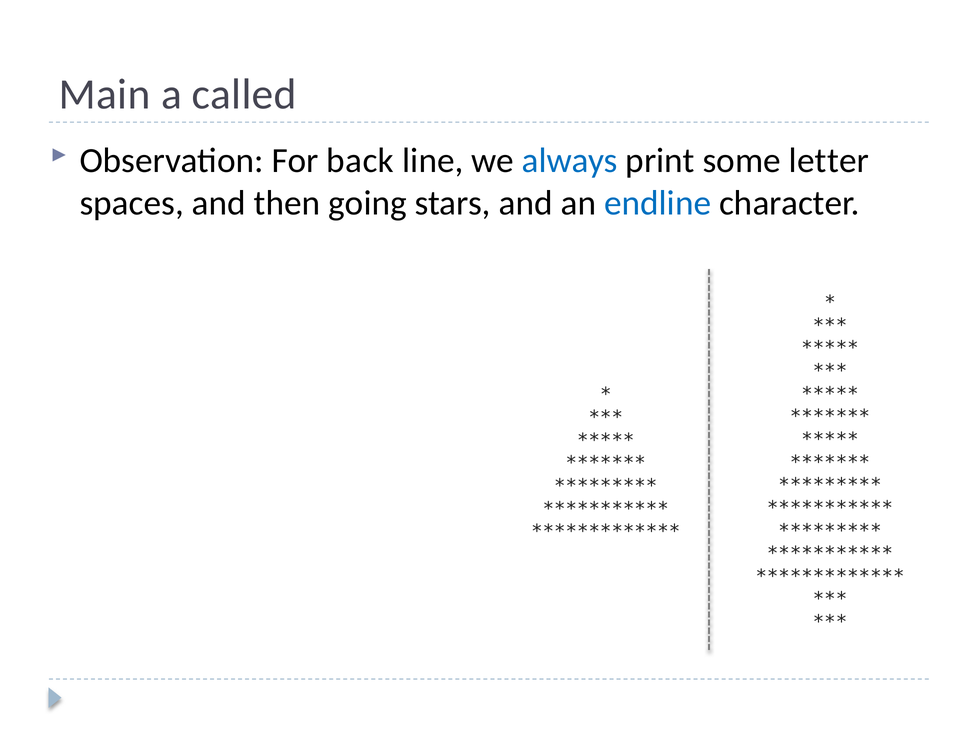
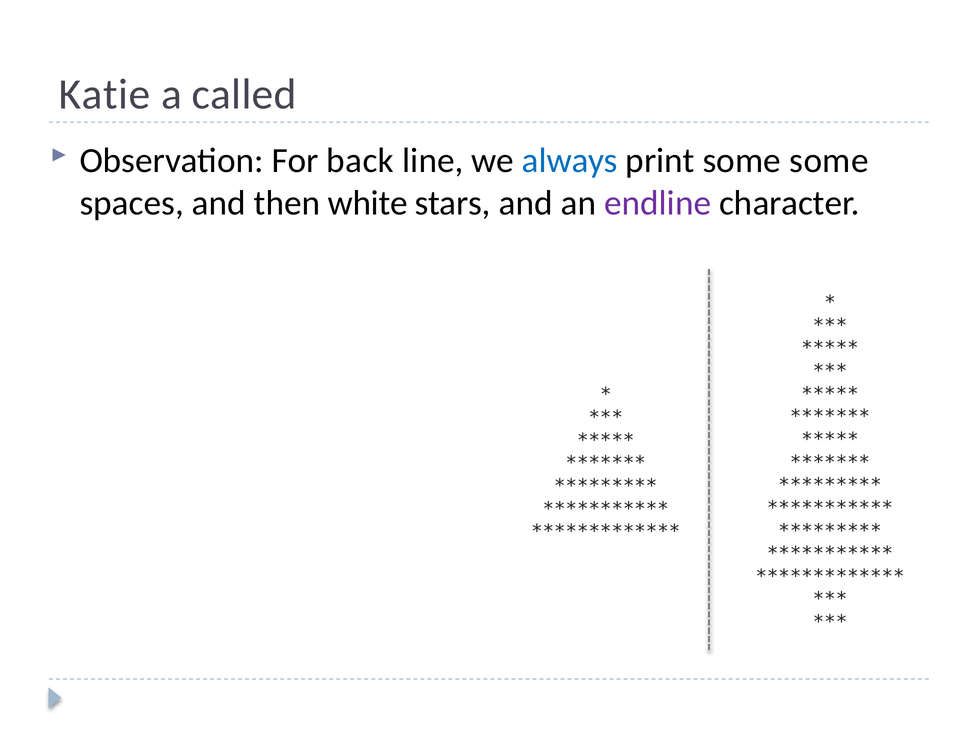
Main: Main -> Katie
some letter: letter -> some
going: going -> white
endline colour: blue -> purple
